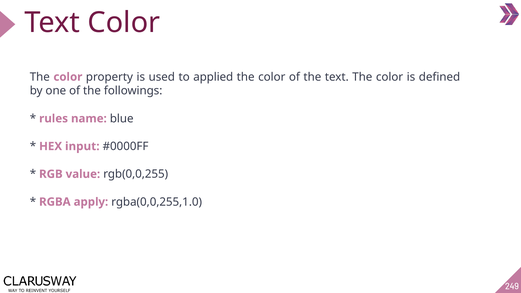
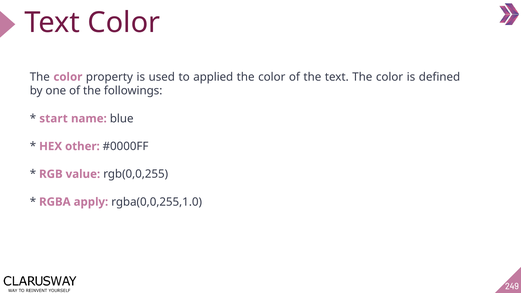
rules: rules -> start
input: input -> other
